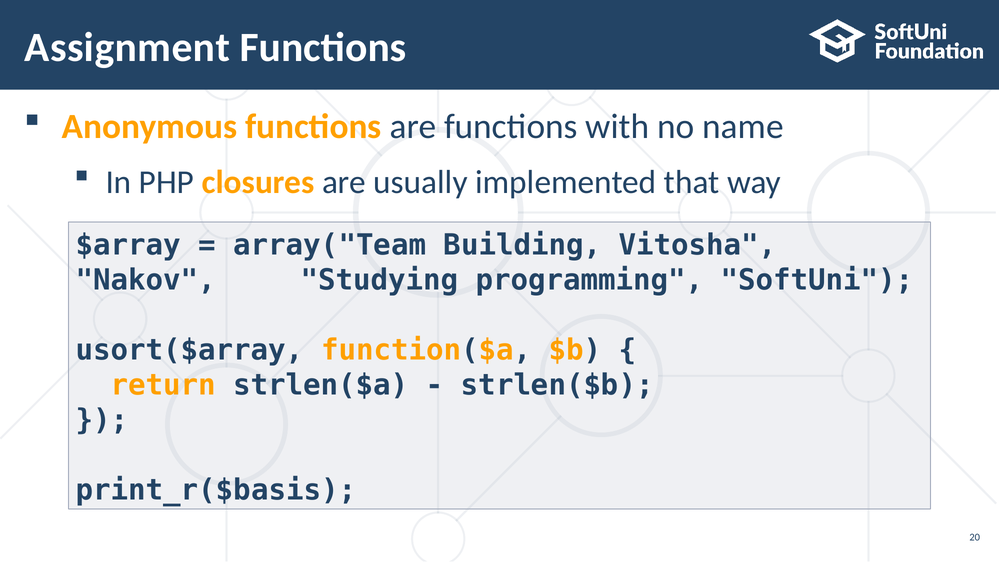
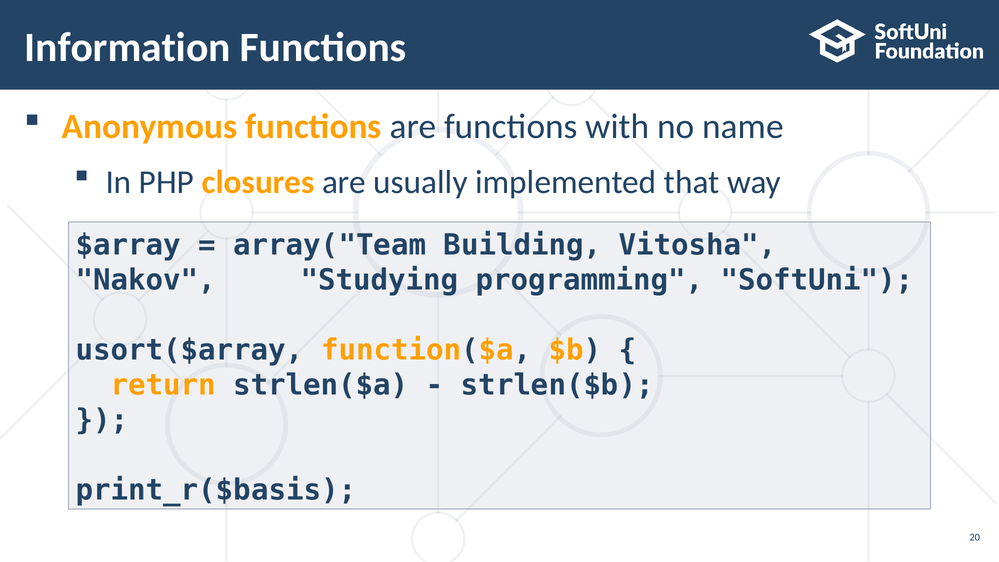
Assignment: Assignment -> Information
